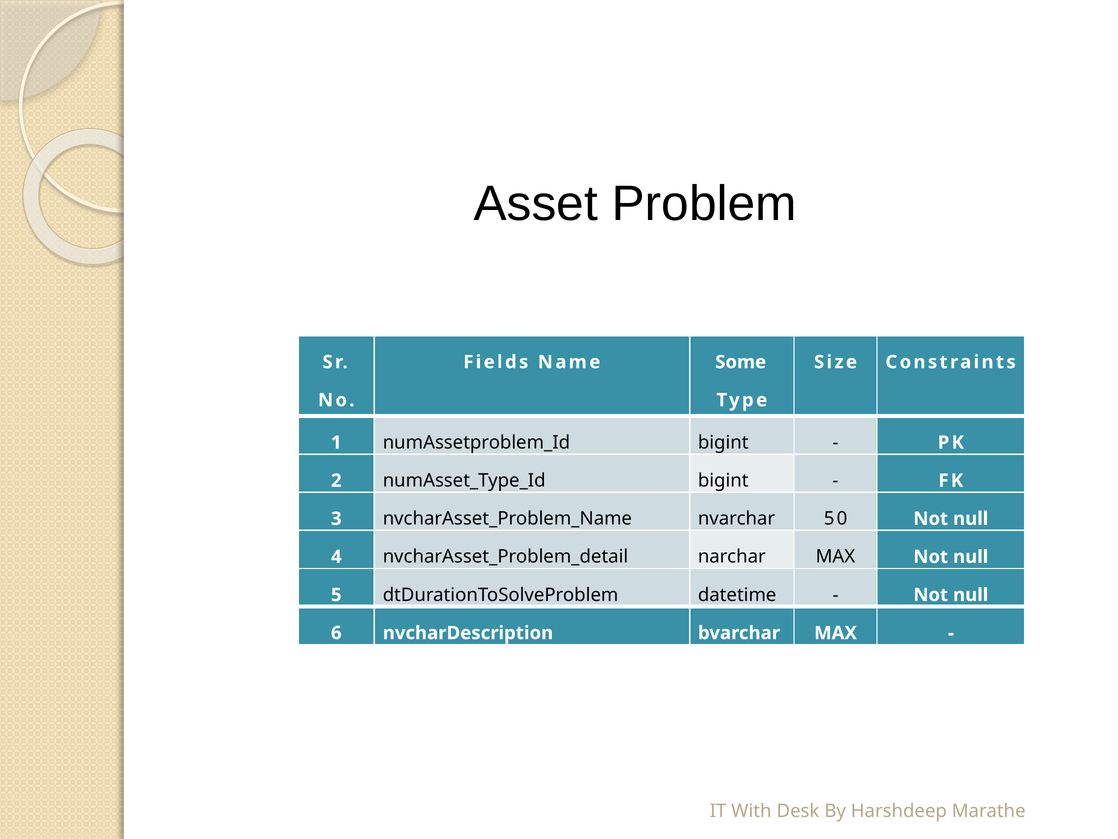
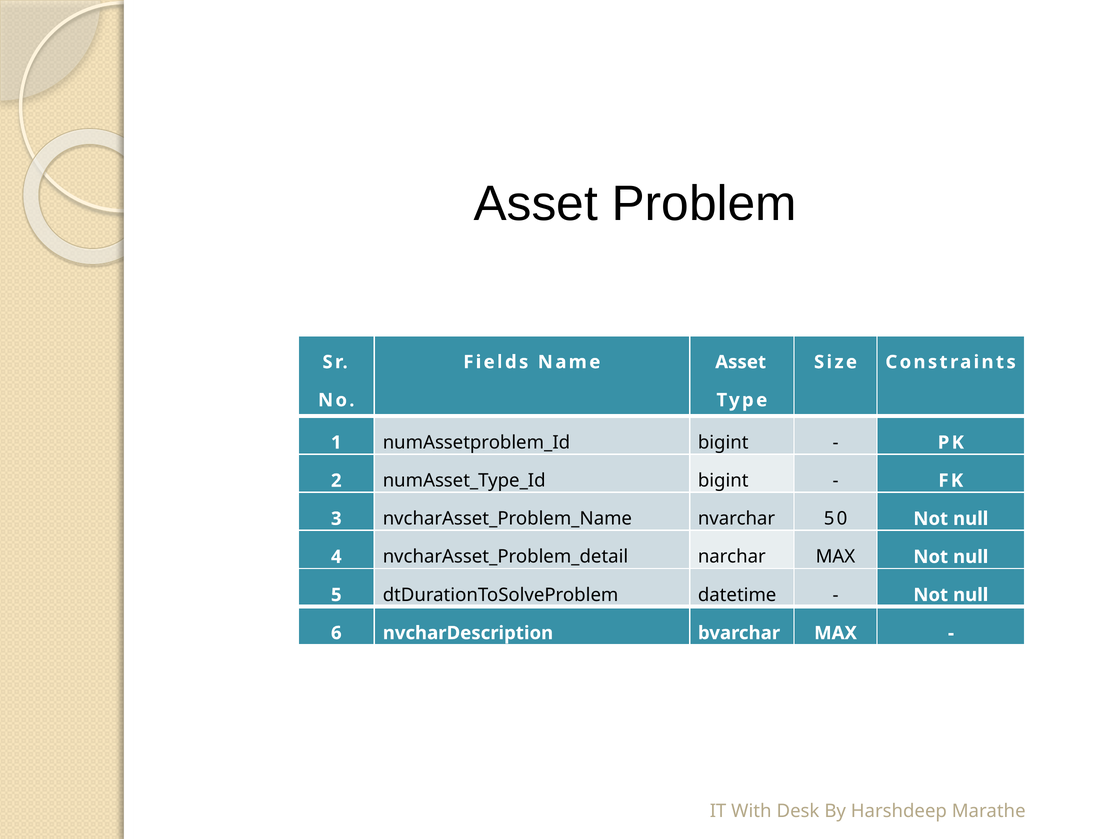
Name Some: Some -> Asset
